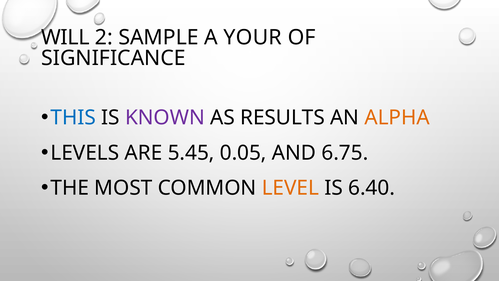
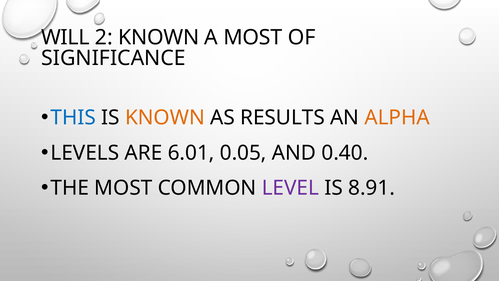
2 SAMPLE: SAMPLE -> KNOWN
A YOUR: YOUR -> MOST
KNOWN at (165, 118) colour: purple -> orange
5.45: 5.45 -> 6.01
6.75: 6.75 -> 0.40
LEVEL colour: orange -> purple
6.40: 6.40 -> 8.91
